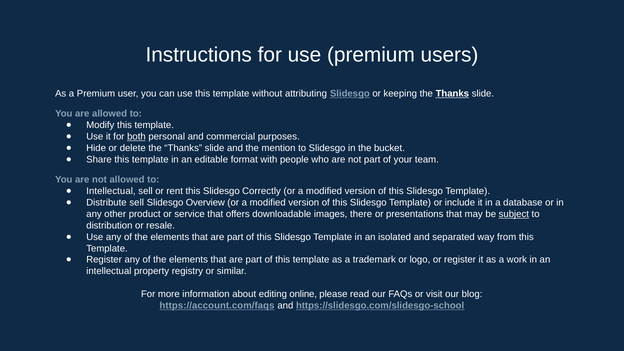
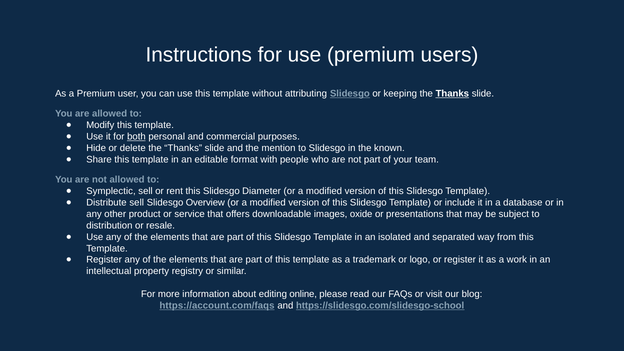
bucket: bucket -> known
Intellectual at (111, 191): Intellectual -> Symplectic
Correctly: Correctly -> Diameter
there: there -> oxide
subject underline: present -> none
